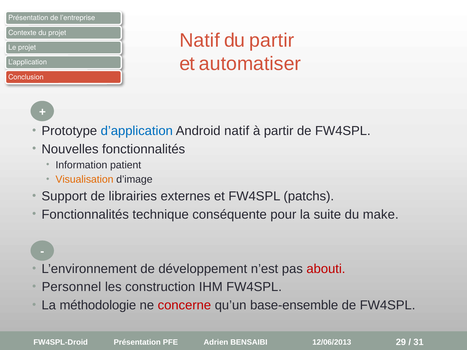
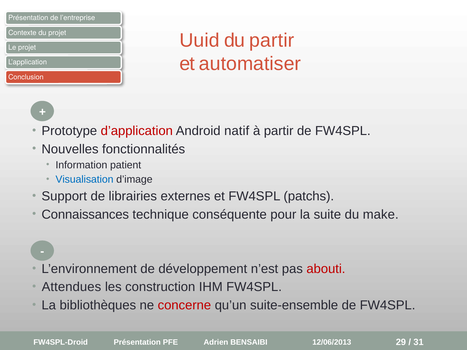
Natif at (200, 41): Natif -> Uuid
d’application colour: blue -> red
Visualisation colour: orange -> blue
Fonctionnalités at (85, 215): Fonctionnalités -> Connaissances
Personnel: Personnel -> Attendues
méthodologie: méthodologie -> bibliothèques
base-ensemble: base-ensemble -> suite-ensemble
